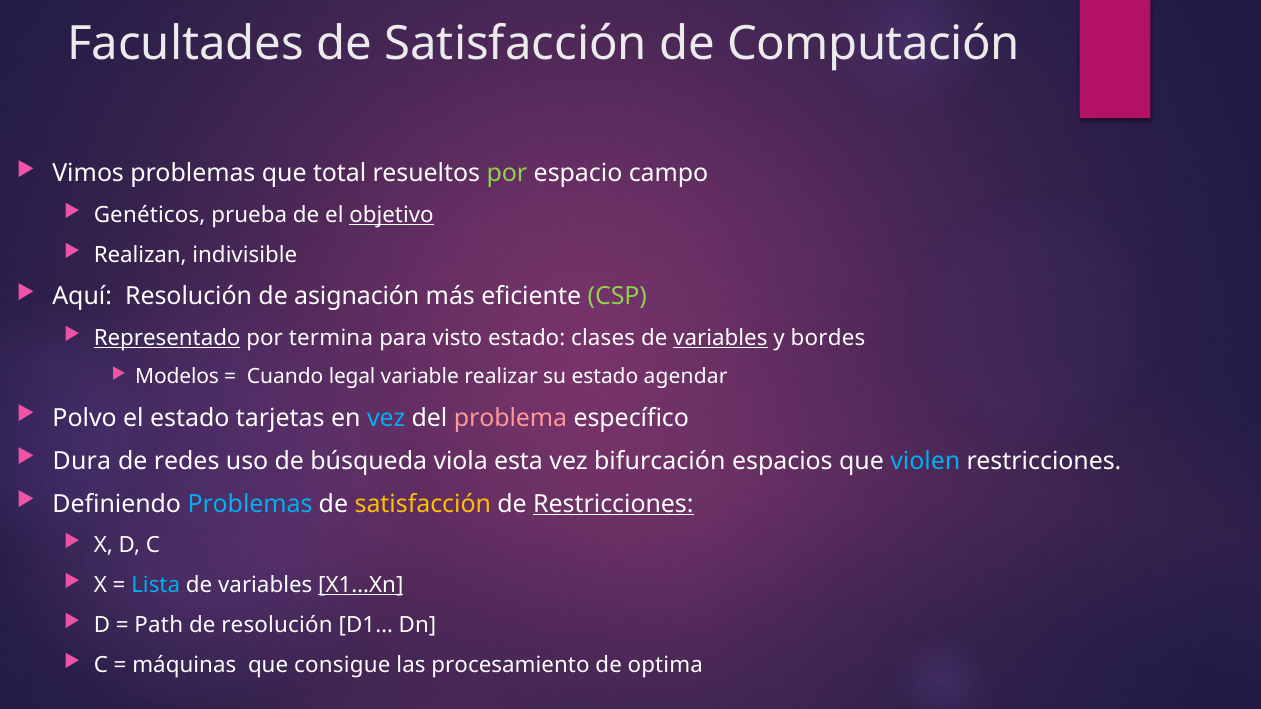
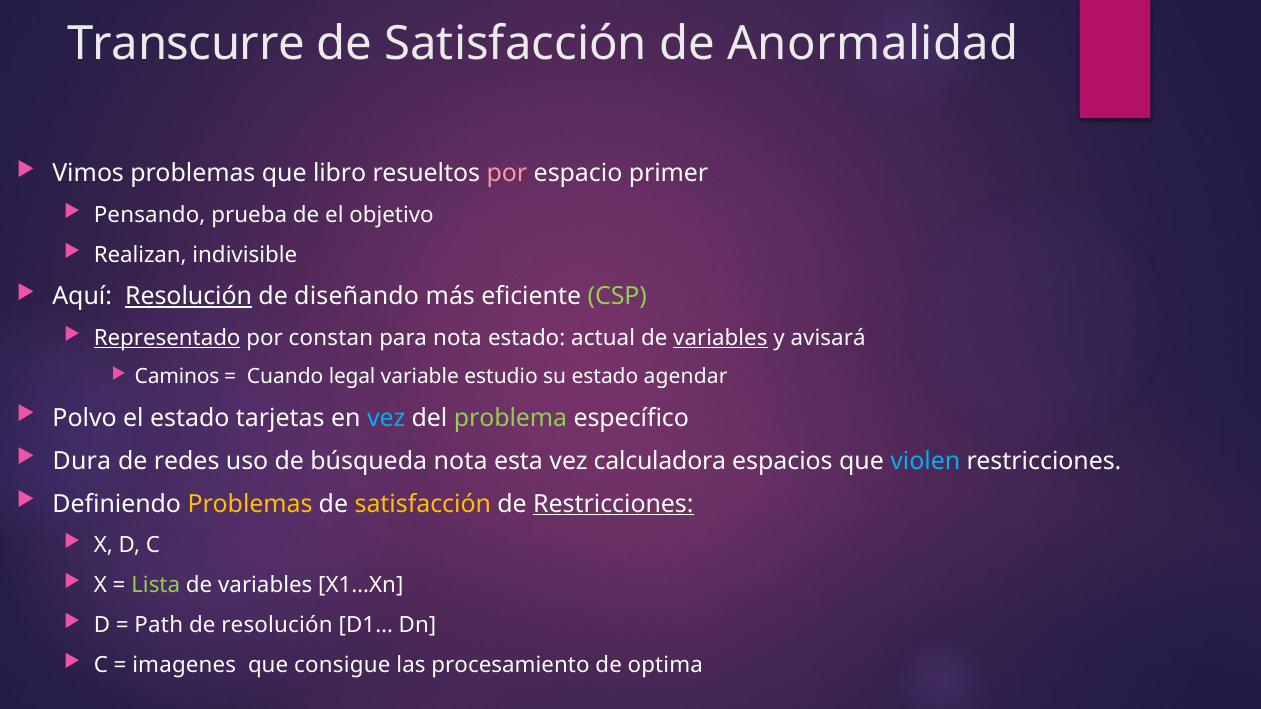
Facultades: Facultades -> Transcurre
Computación: Computación -> Anormalidad
total: total -> libro
por at (507, 174) colour: light green -> pink
campo: campo -> primer
Genéticos: Genéticos -> Pensando
objetivo underline: present -> none
Resolución at (189, 297) underline: none -> present
asignación: asignación -> diseñando
termina: termina -> constan
para visto: visto -> nota
clases: clases -> actual
bordes: bordes -> avisará
Modelos: Modelos -> Caminos
realizar: realizar -> estudio
problema colour: pink -> light green
búsqueda viola: viola -> nota
bifurcación: bifurcación -> calculadora
Problemas at (250, 504) colour: light blue -> yellow
Lista colour: light blue -> light green
X1…Xn underline: present -> none
máquinas: máquinas -> imagenes
